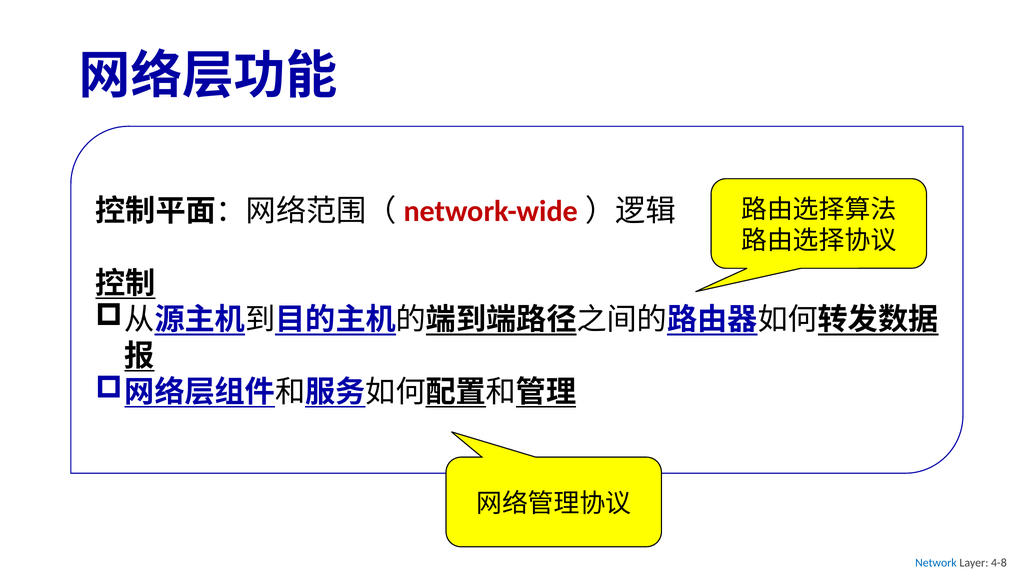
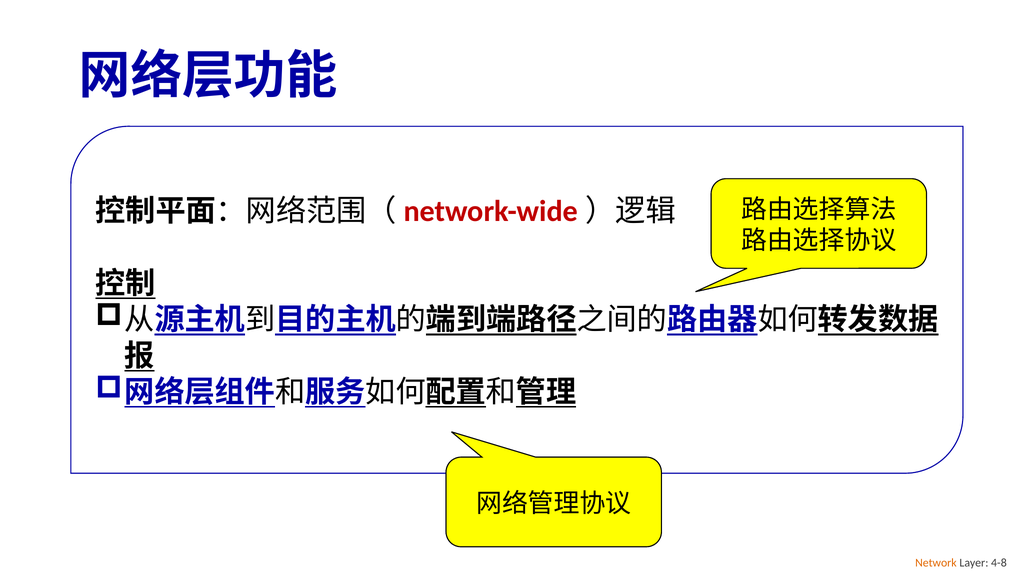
Network colour: blue -> orange
